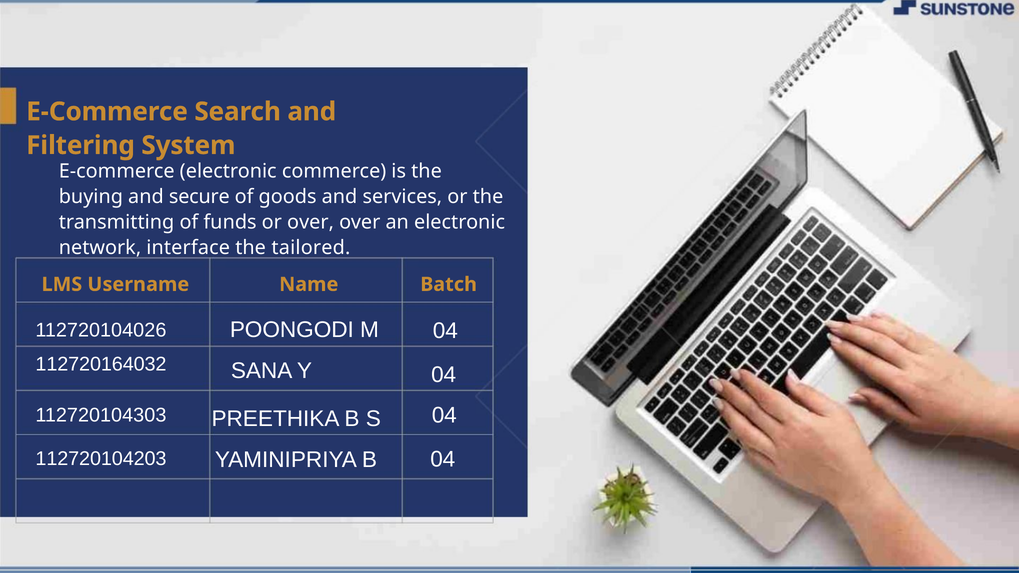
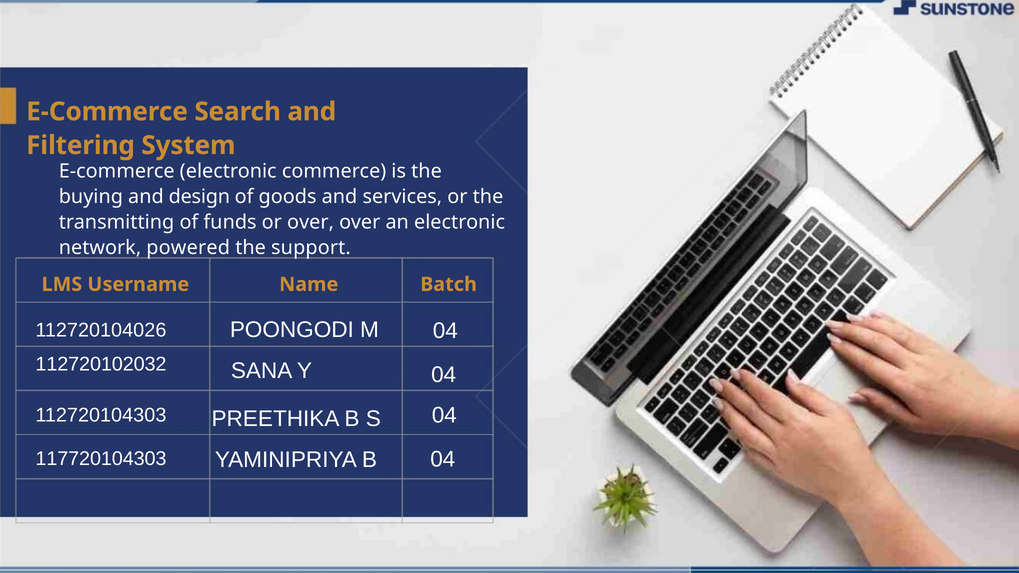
secure at (199, 197): secure -> design
interface: interface -> powered
the tailored: tailored -> support
112720164032: 112720164032 -> 112720102032
112720104203: 112720104203 -> 117720104303
